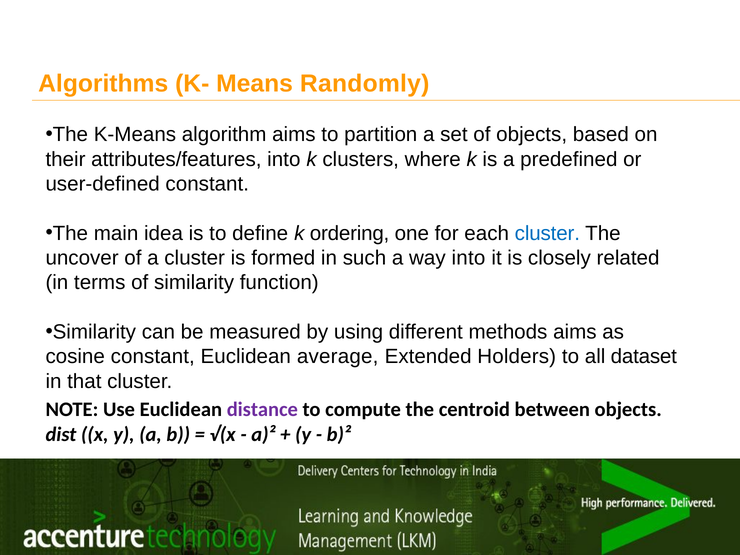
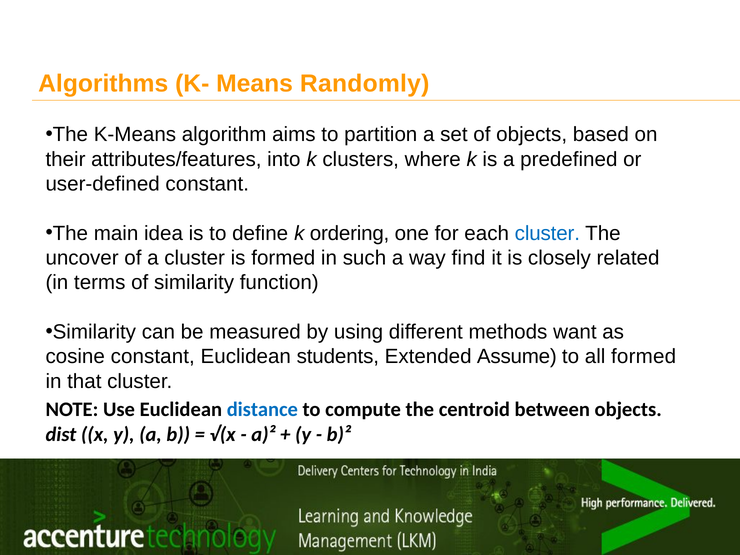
way into: into -> find
methods aims: aims -> want
average: average -> students
Holders: Holders -> Assume
all dataset: dataset -> formed
distance colour: purple -> blue
